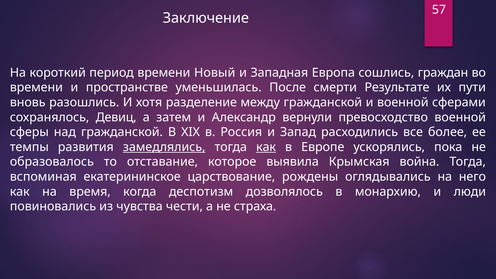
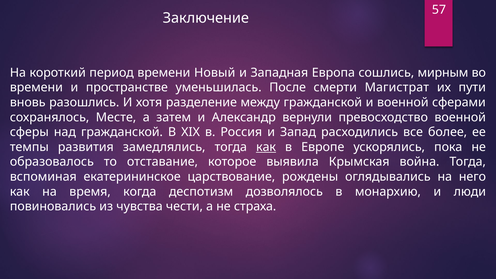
граждан: граждан -> мирным
Результате: Результате -> Магистрат
Девиц: Девиц -> Месте
замедлялись underline: present -> none
